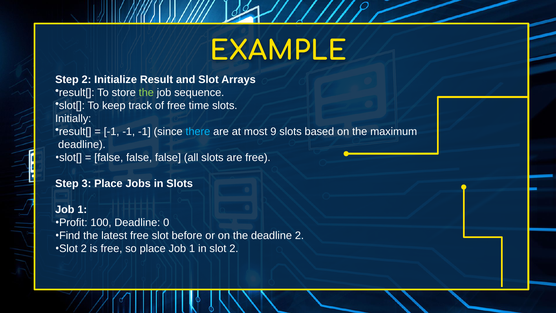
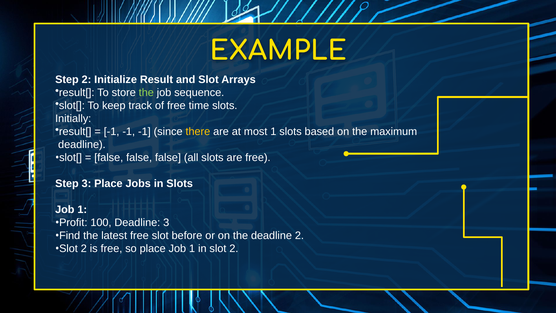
there colour: light blue -> yellow
most 9: 9 -> 1
Deadline 0: 0 -> 3
